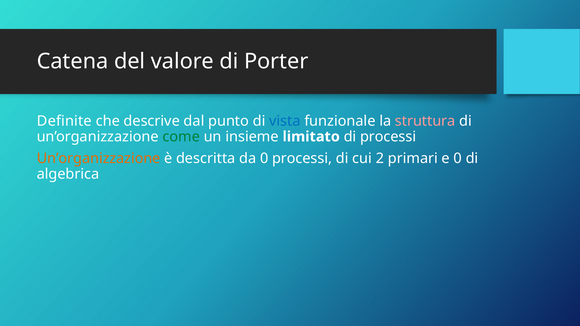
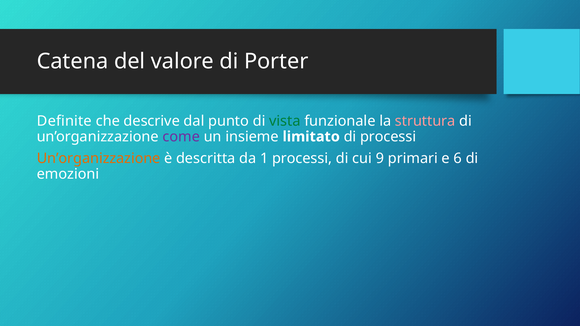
vista colour: blue -> green
come colour: green -> purple
da 0: 0 -> 1
2: 2 -> 9
e 0: 0 -> 6
algebrica: algebrica -> emozioni
